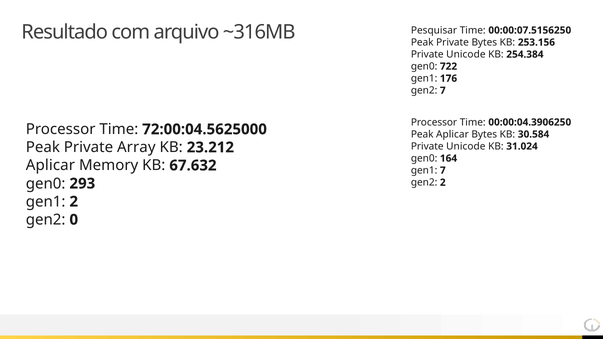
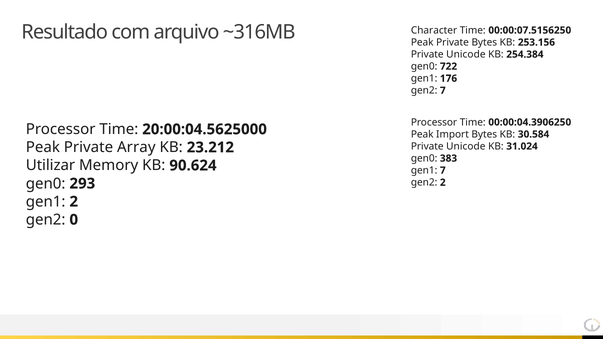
Pesquisar: Pesquisar -> Character
72:00:04.5625000: 72:00:04.5625000 -> 20:00:04.5625000
Peak Aplicar: Aplicar -> Import
164: 164 -> 383
Aplicar at (50, 166): Aplicar -> Utilizar
67.632: 67.632 -> 90.624
